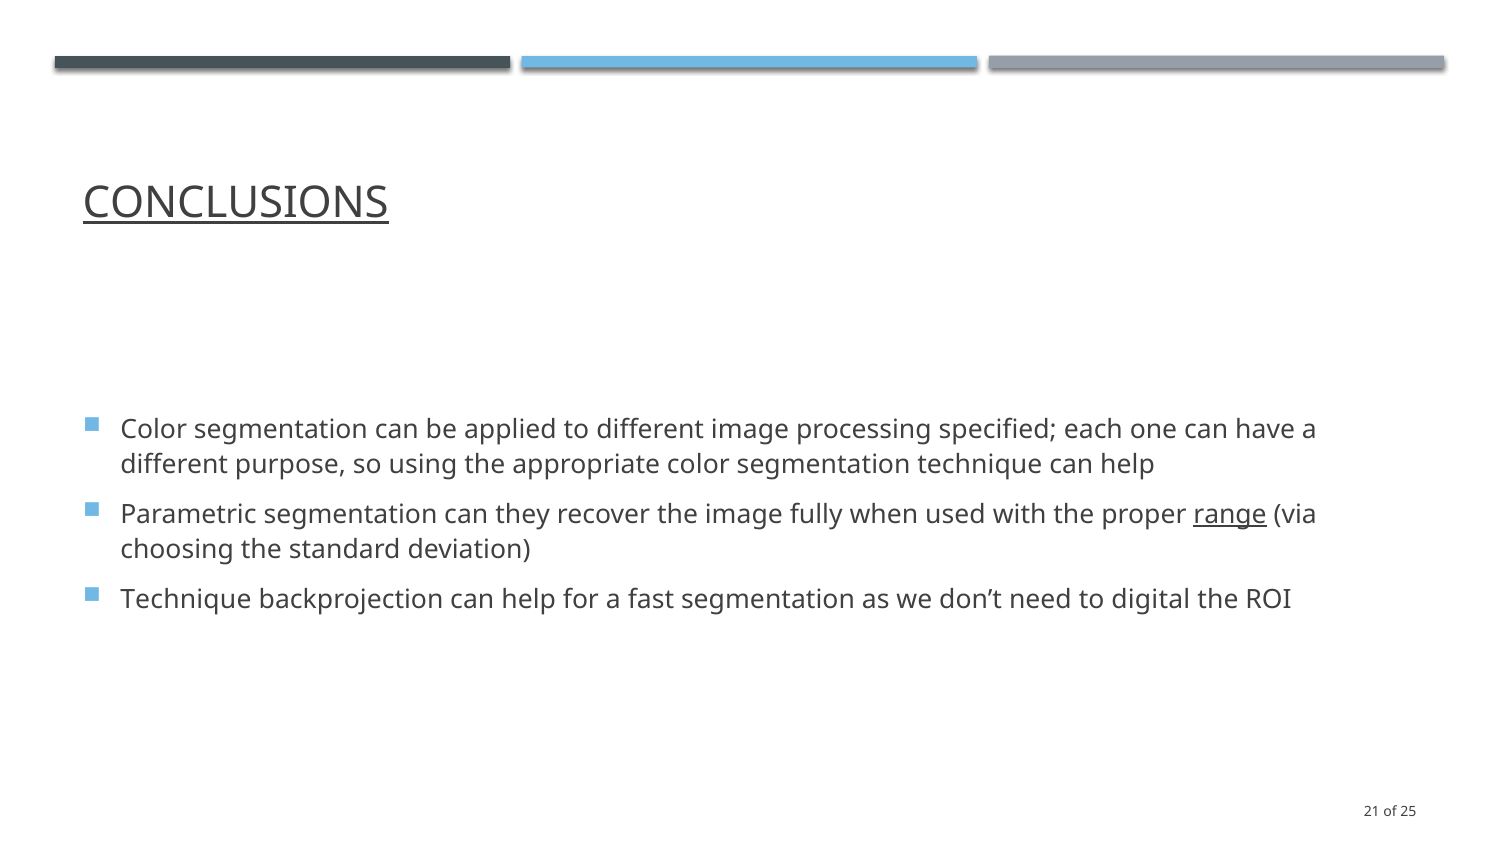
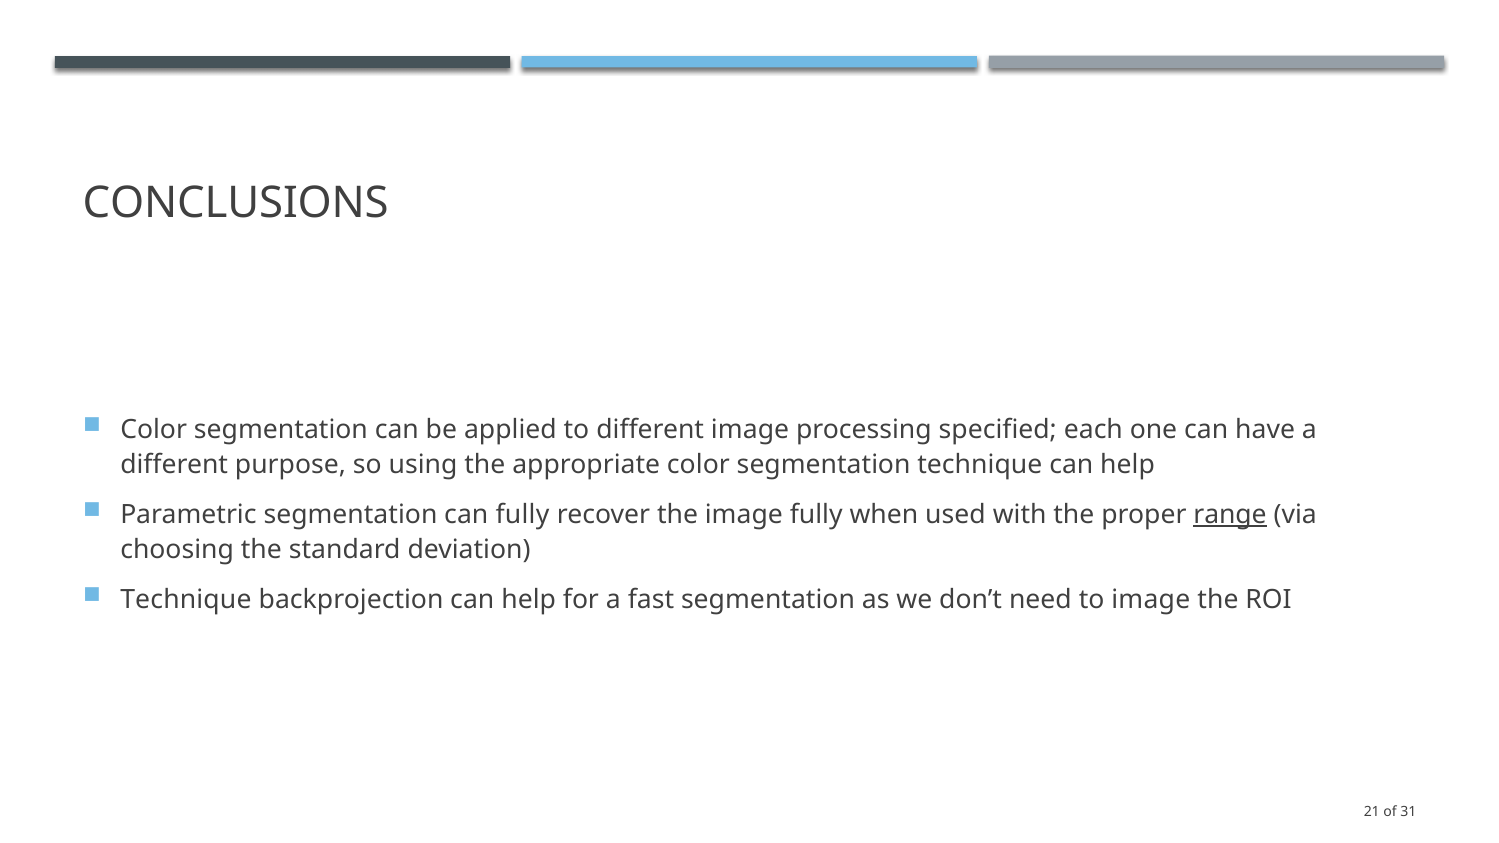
CONCLUSIONS underline: present -> none
can they: they -> fully
to digital: digital -> image
25: 25 -> 31
